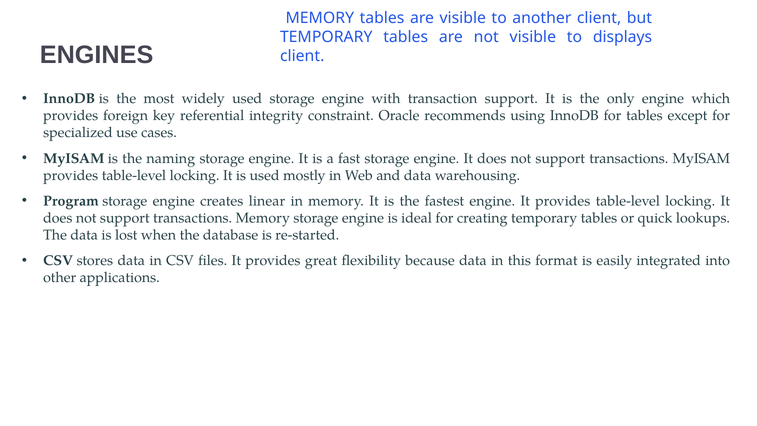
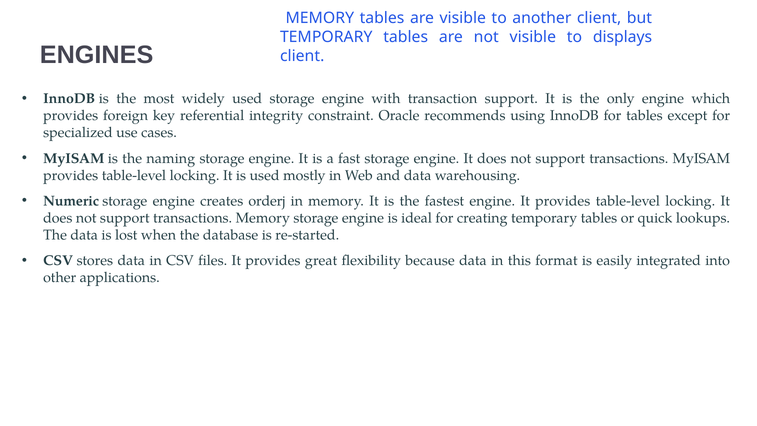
Program: Program -> Numeric
linear: linear -> orderj
